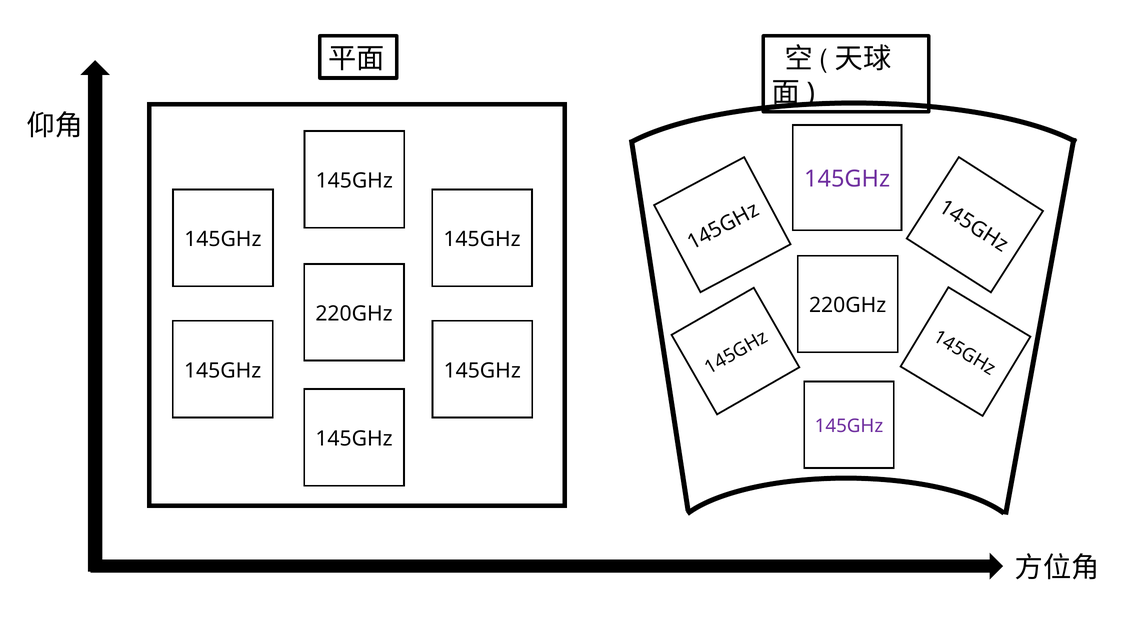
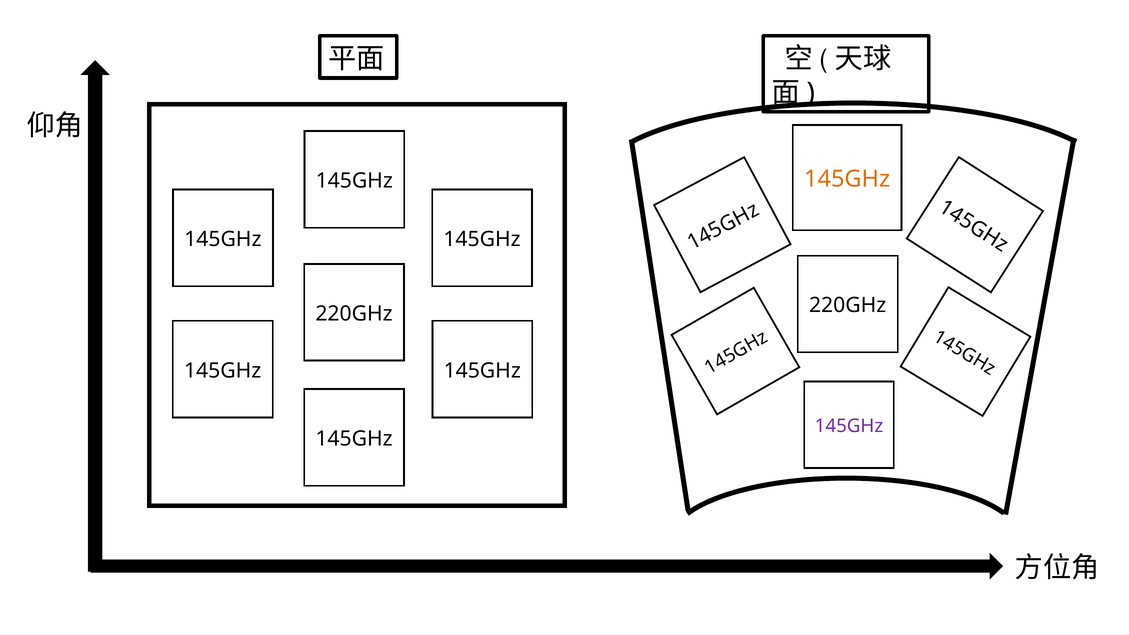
145GHz at (847, 179) colour: purple -> orange
